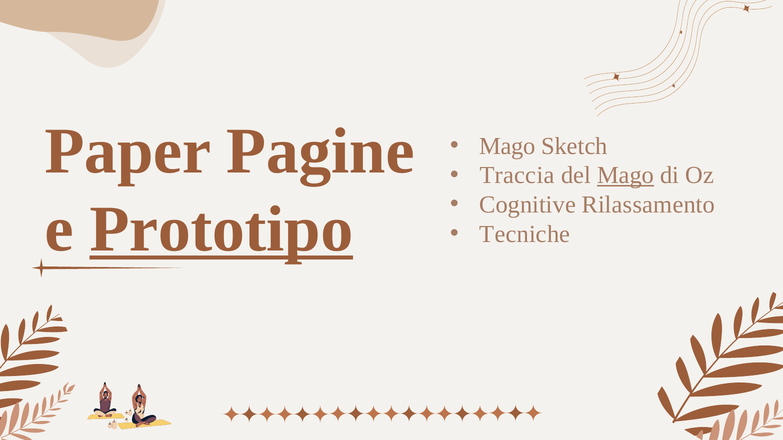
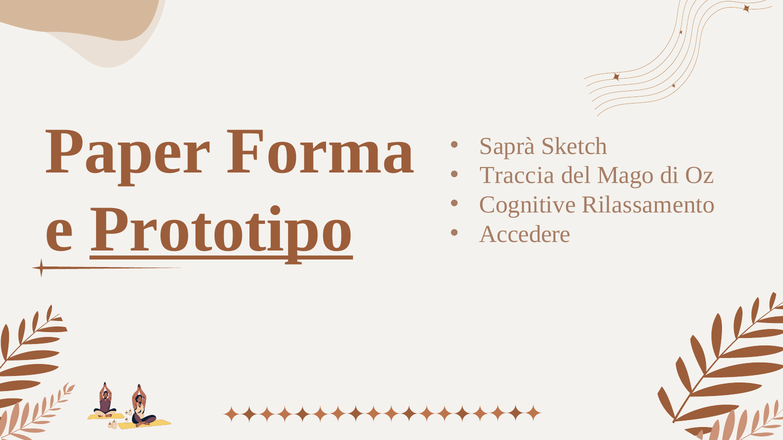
Pagine: Pagine -> Forma
Mago at (507, 146): Mago -> Saprà
Mago at (626, 176) underline: present -> none
Tecniche: Tecniche -> Accedere
